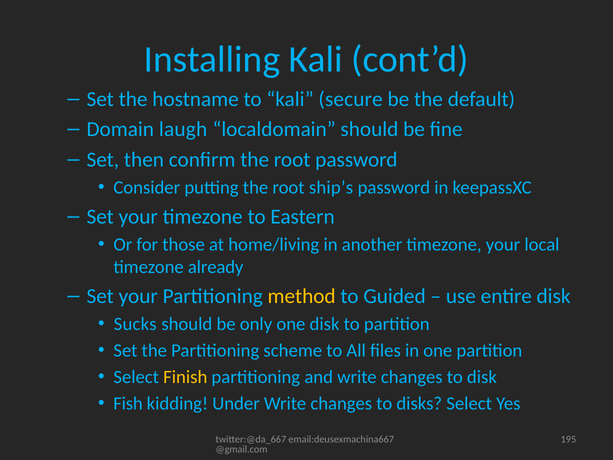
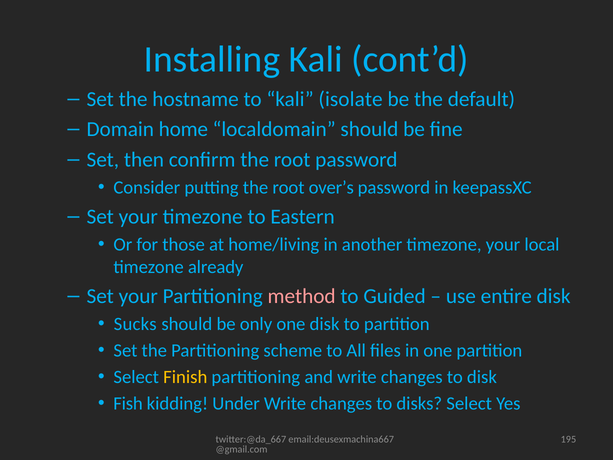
secure: secure -> isolate
laugh: laugh -> home
ship’s: ship’s -> over’s
method colour: yellow -> pink
